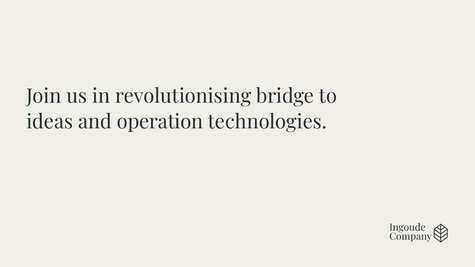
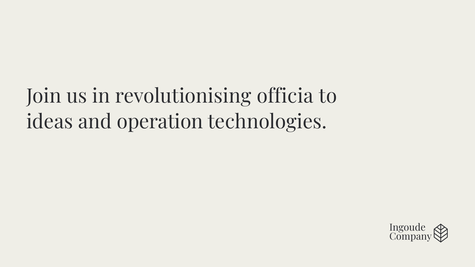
bridge: bridge -> officia
